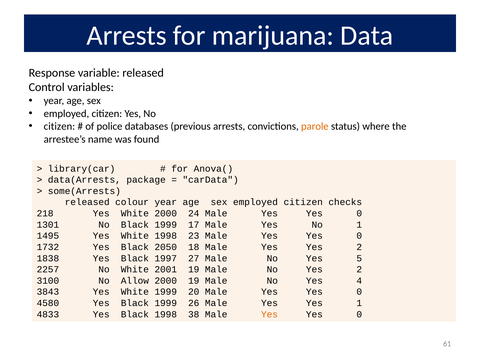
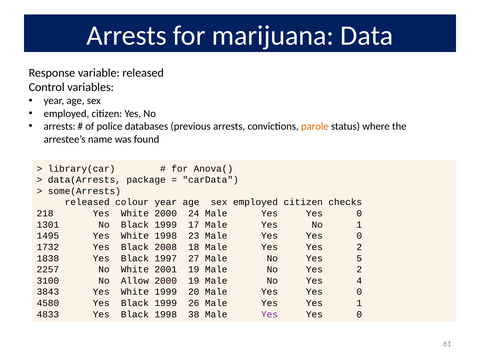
citizen at (59, 126): citizen -> arrests
2050: 2050 -> 2008
Yes at (270, 314) colour: orange -> purple
